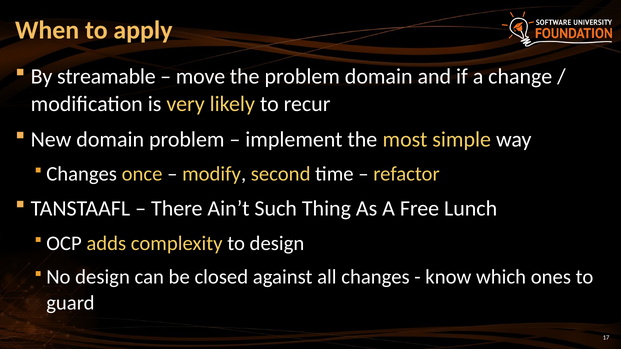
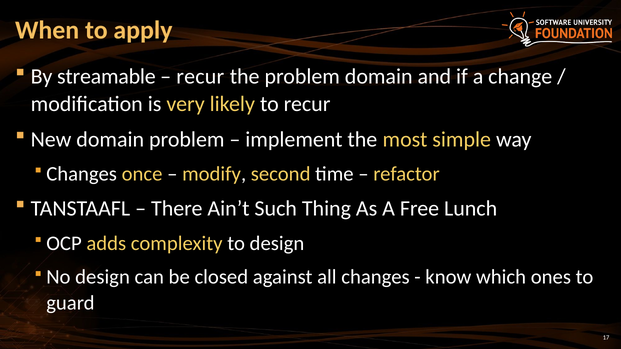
move at (201, 77): move -> recur
